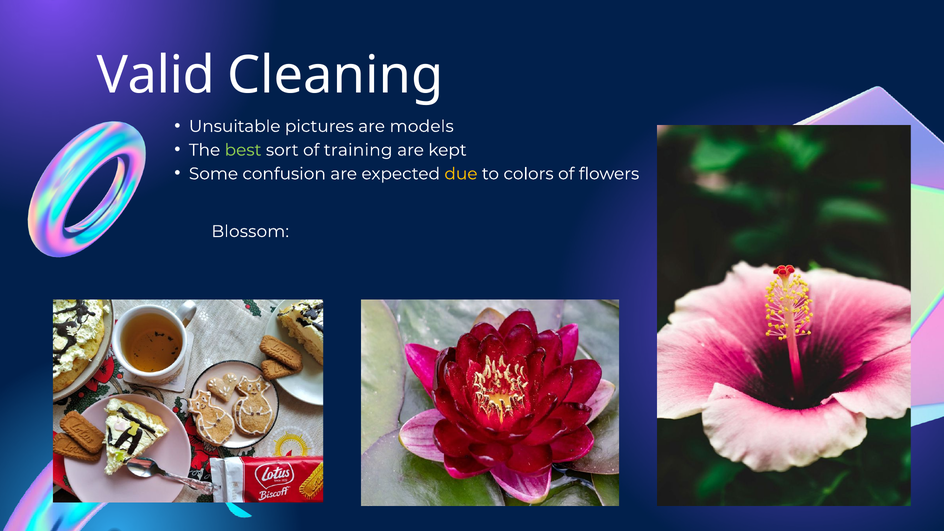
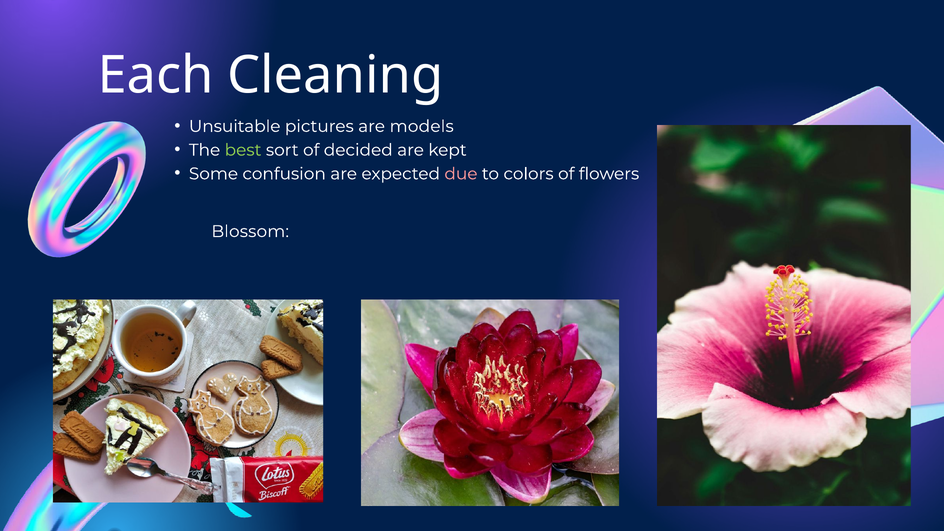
Valid: Valid -> Each
training: training -> decided
due colour: yellow -> pink
